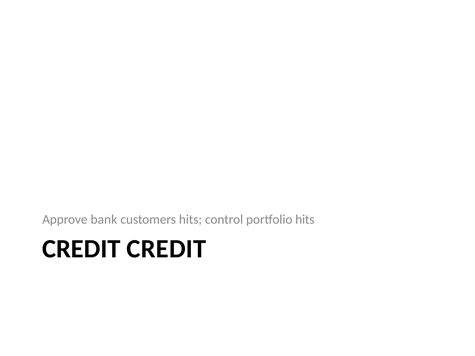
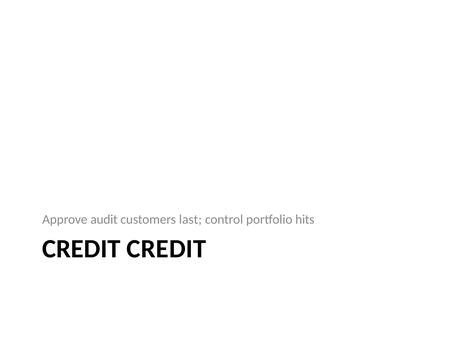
bank: bank -> audit
customers hits: hits -> last
